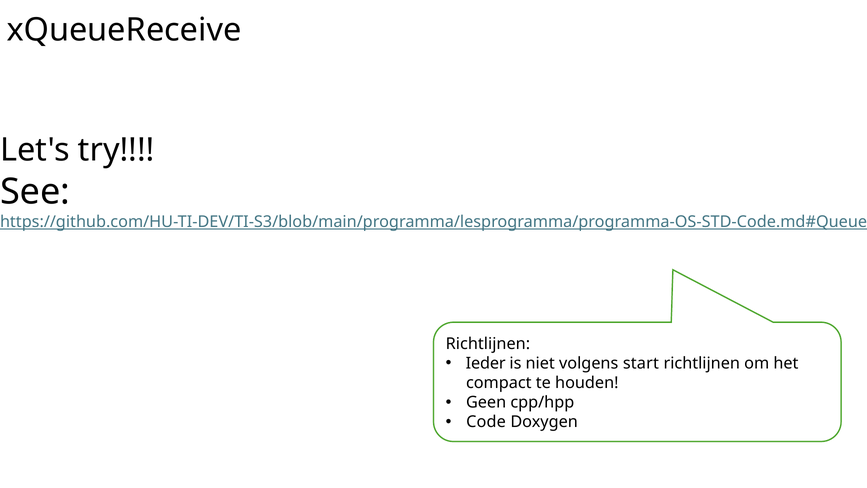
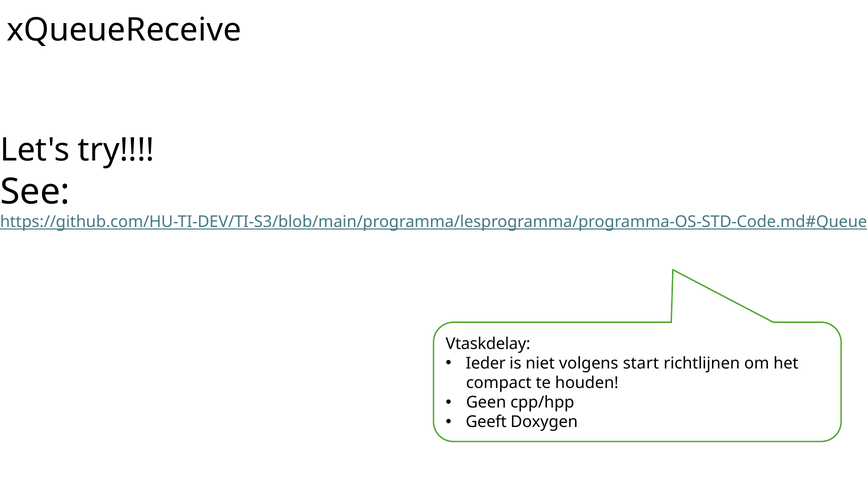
Richtlijnen at (488, 344): Richtlijnen -> Vtaskdelay
Code: Code -> Geeft
